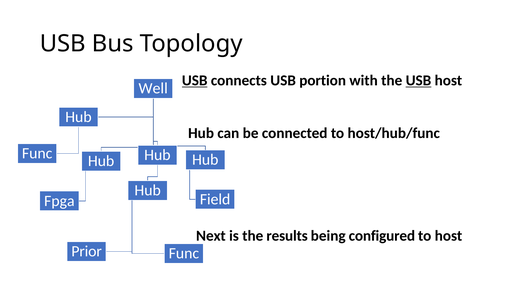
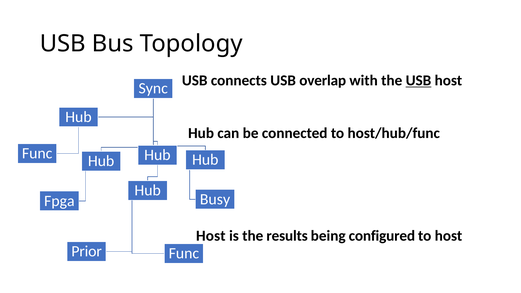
USB at (195, 81) underline: present -> none
portion: portion -> overlap
Well: Well -> Sync
Field: Field -> Busy
Next at (211, 236): Next -> Host
